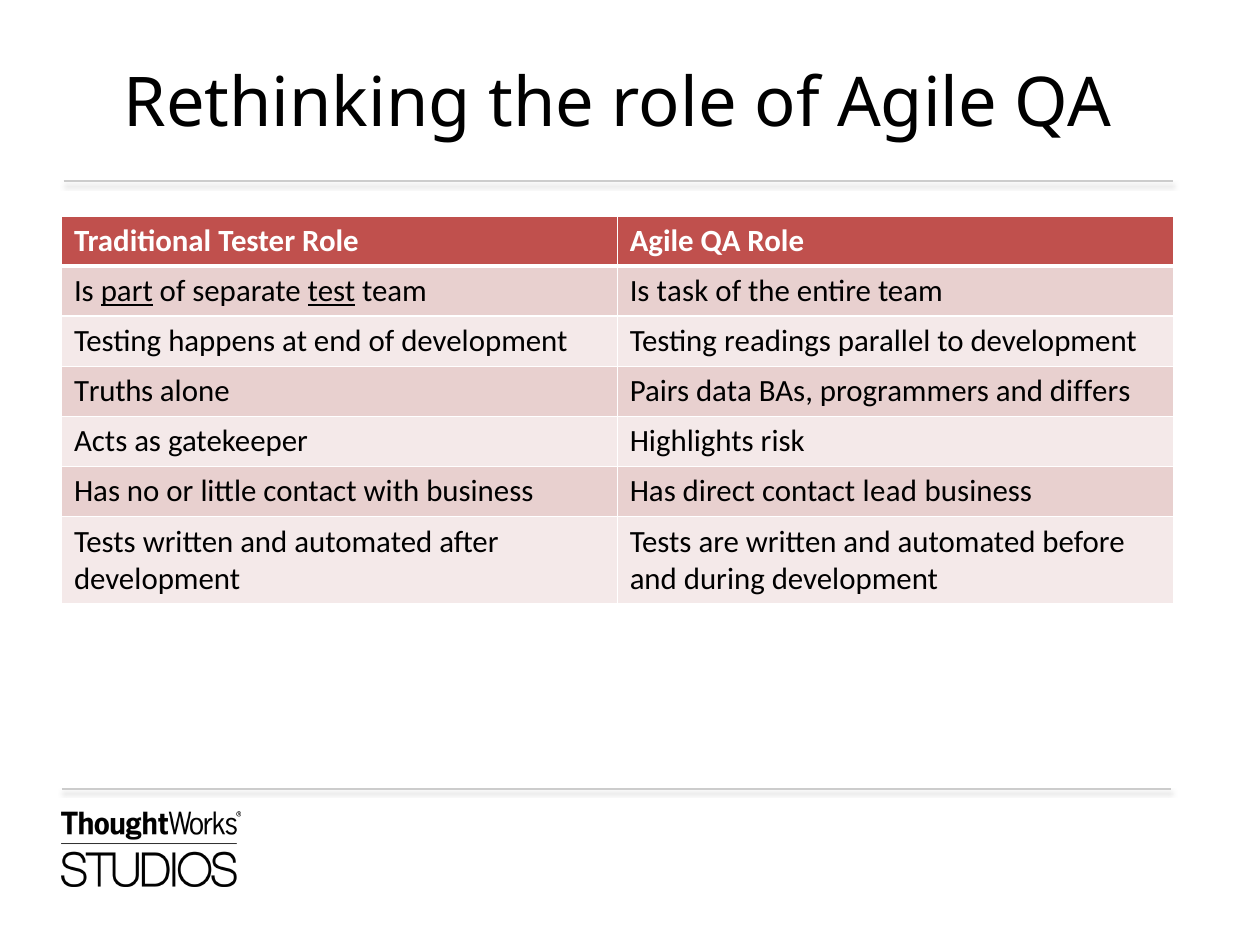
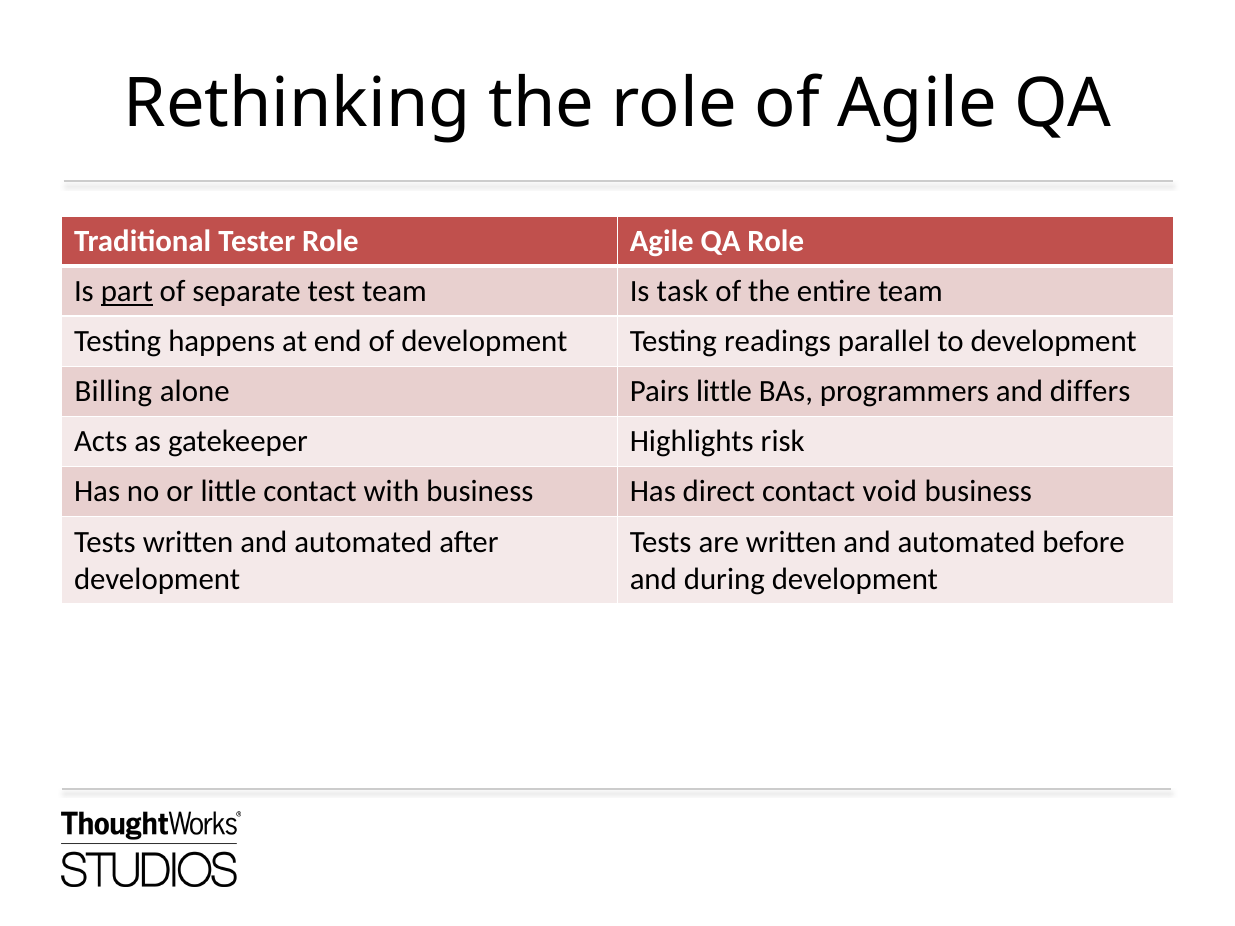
test underline: present -> none
Truths: Truths -> Billing
Pairs data: data -> little
lead: lead -> void
